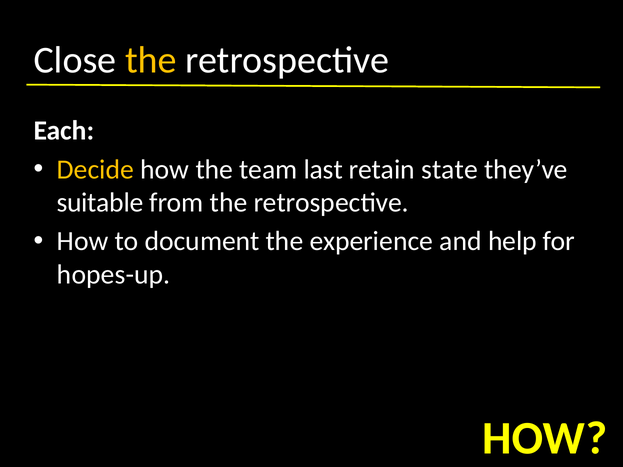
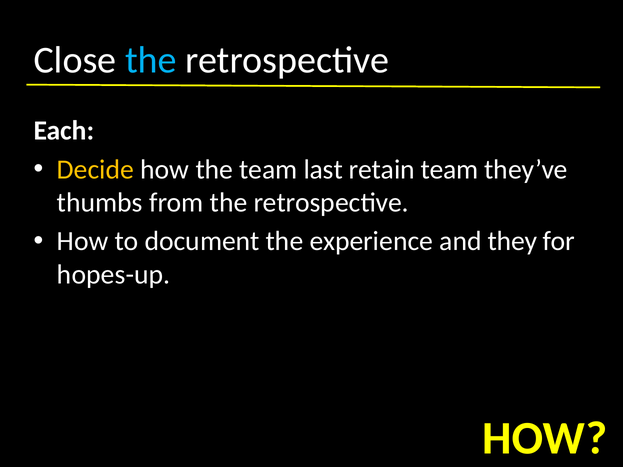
the at (151, 60) colour: yellow -> light blue
retain state: state -> team
suitable: suitable -> thumbs
help: help -> they
